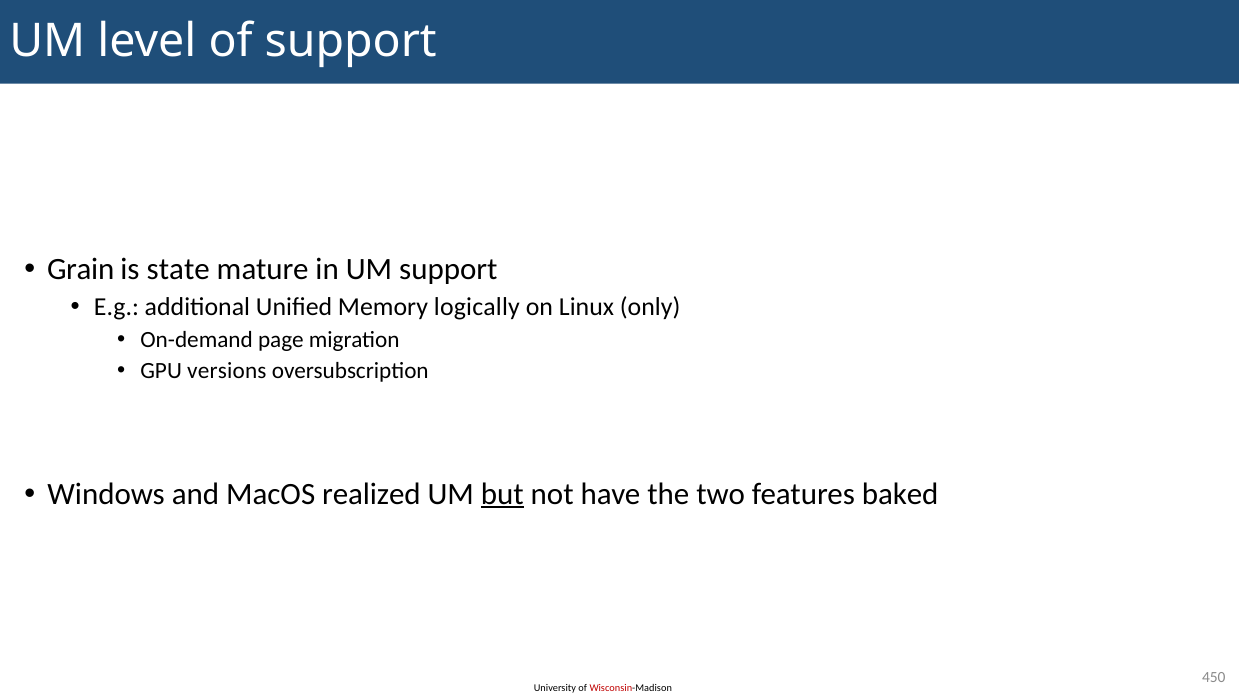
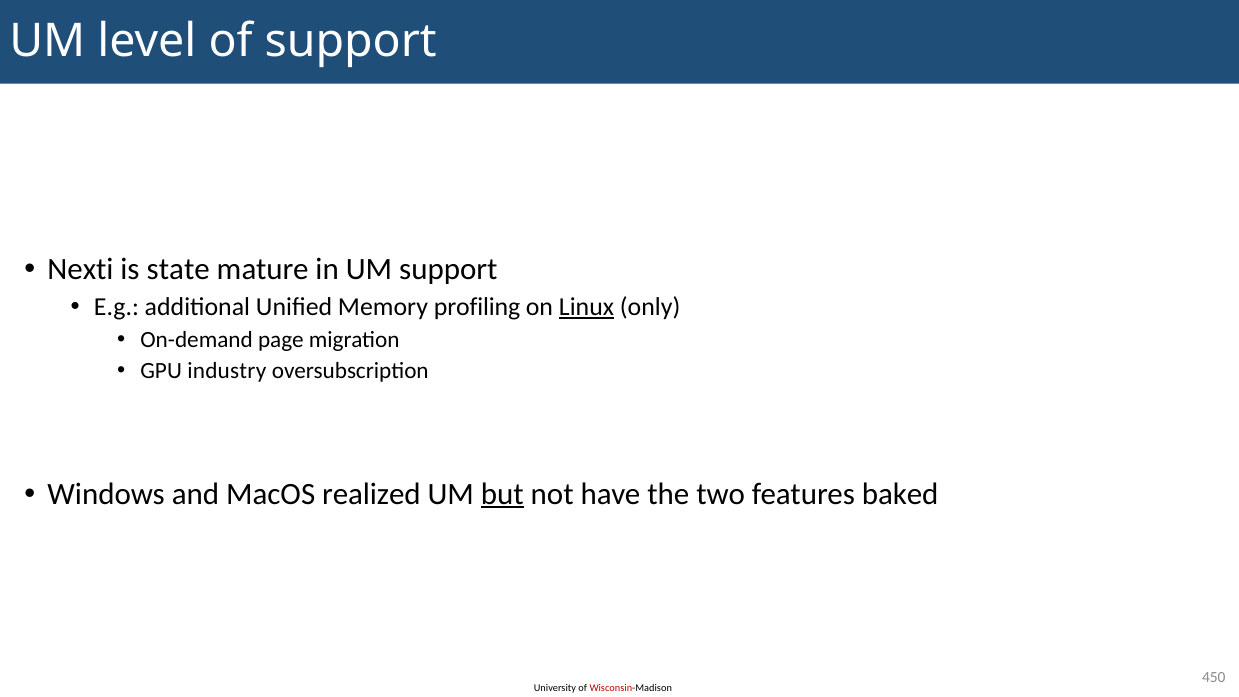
Grain: Grain -> Nexti
logically: logically -> profiling
Linux underline: none -> present
versions: versions -> industry
